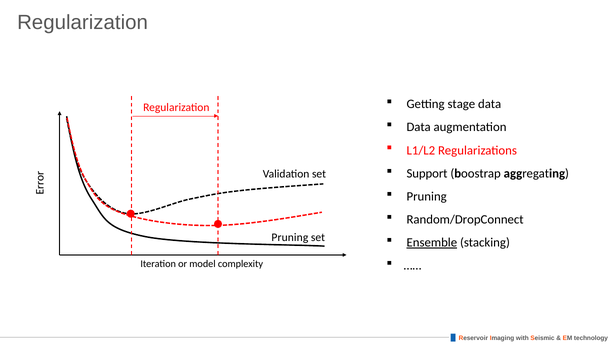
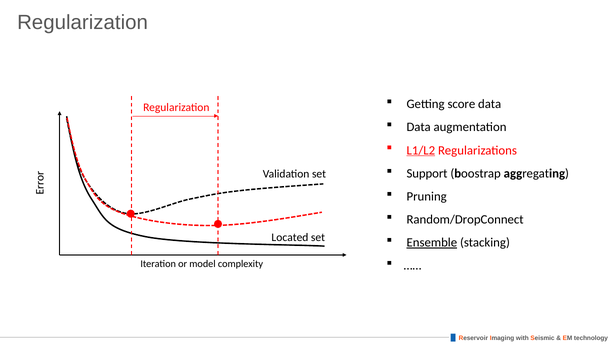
stage: stage -> score
L1/L2 underline: none -> present
Pruning at (290, 237): Pruning -> Located
